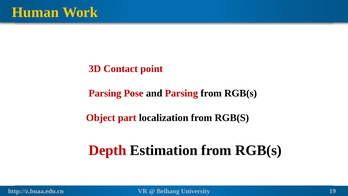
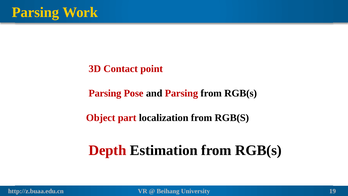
Human at (35, 12): Human -> Parsing
